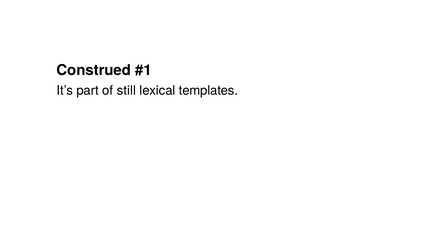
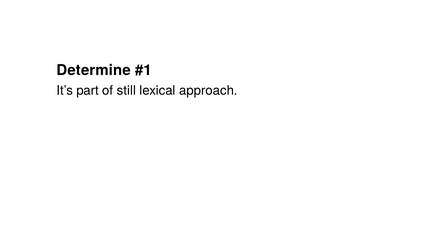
Construed: Construed -> Determine
templates: templates -> approach
